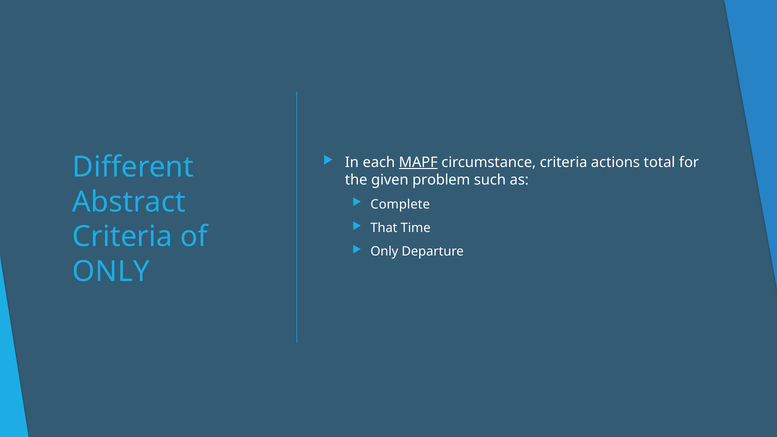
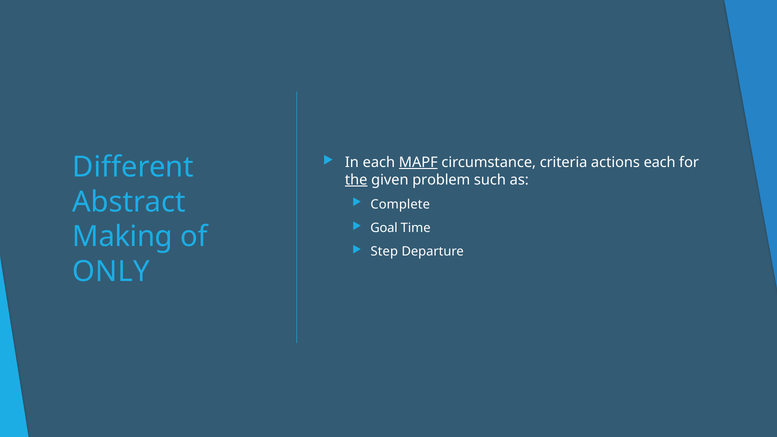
actions total: total -> each
the underline: none -> present
That: That -> Goal
Criteria at (122, 237): Criteria -> Making
Only at (384, 252): Only -> Step
